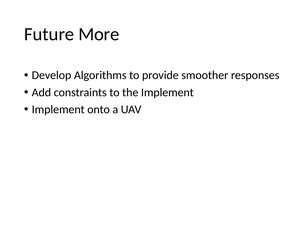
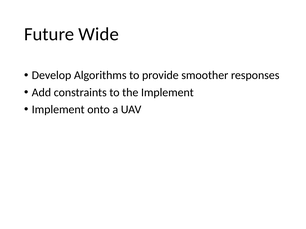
More: More -> Wide
